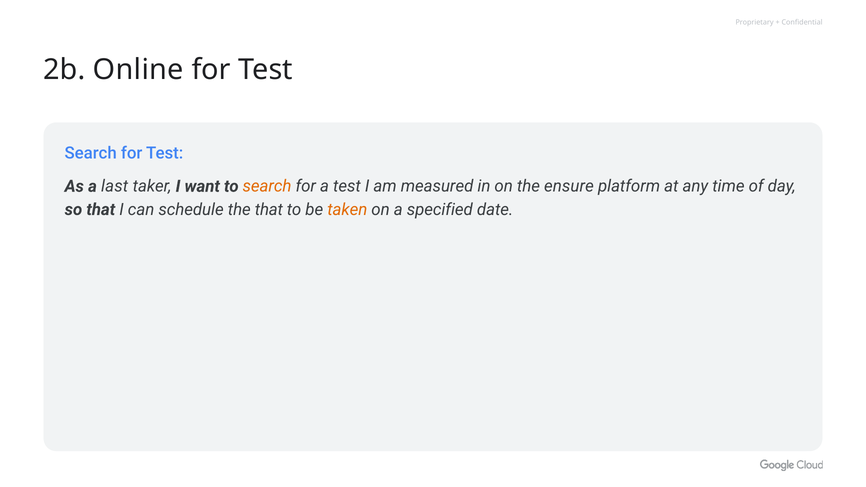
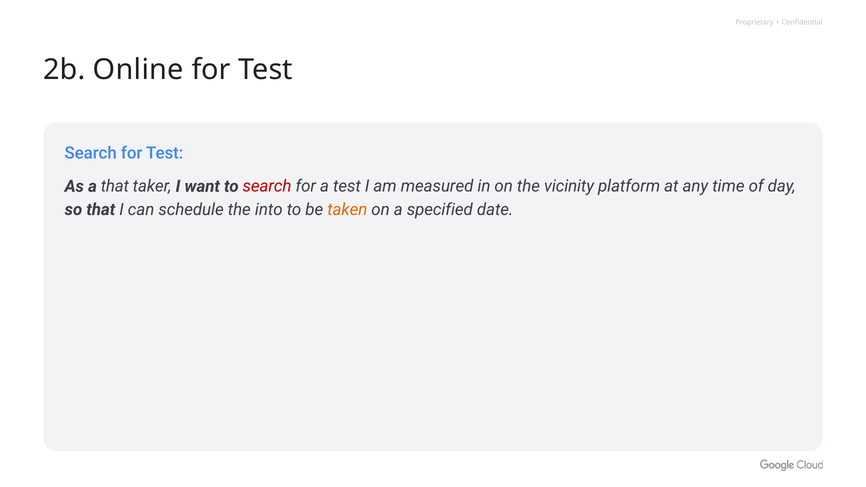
a last: last -> that
search at (267, 186) colour: orange -> red
ensure: ensure -> vicinity
the that: that -> into
